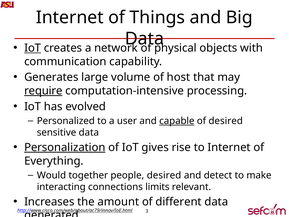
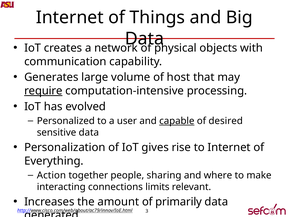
IoT at (33, 48) underline: present -> none
Personalization underline: present -> none
Would: Would -> Action
people desired: desired -> sharing
detect: detect -> where
different: different -> primarily
